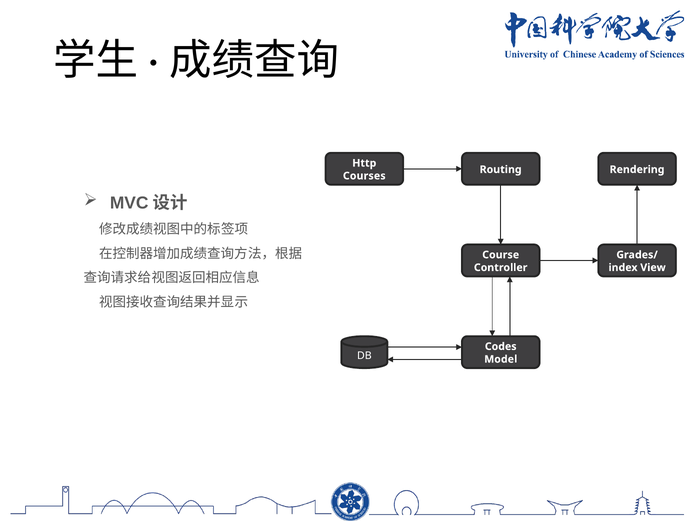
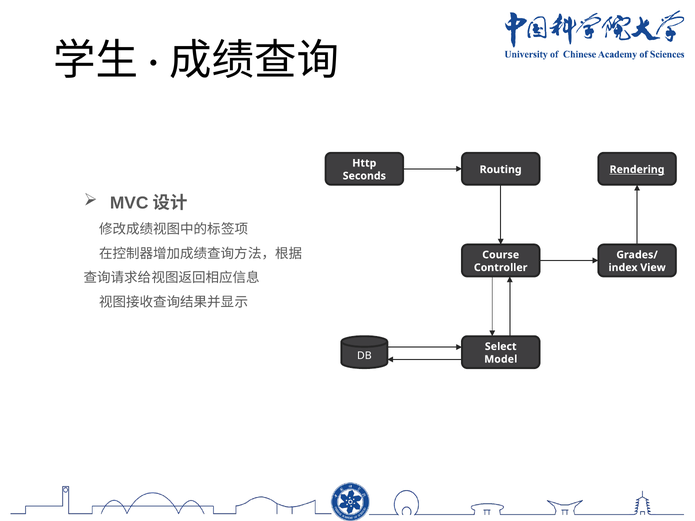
Rendering underline: none -> present
Courses: Courses -> Seconds
Codes: Codes -> Select
